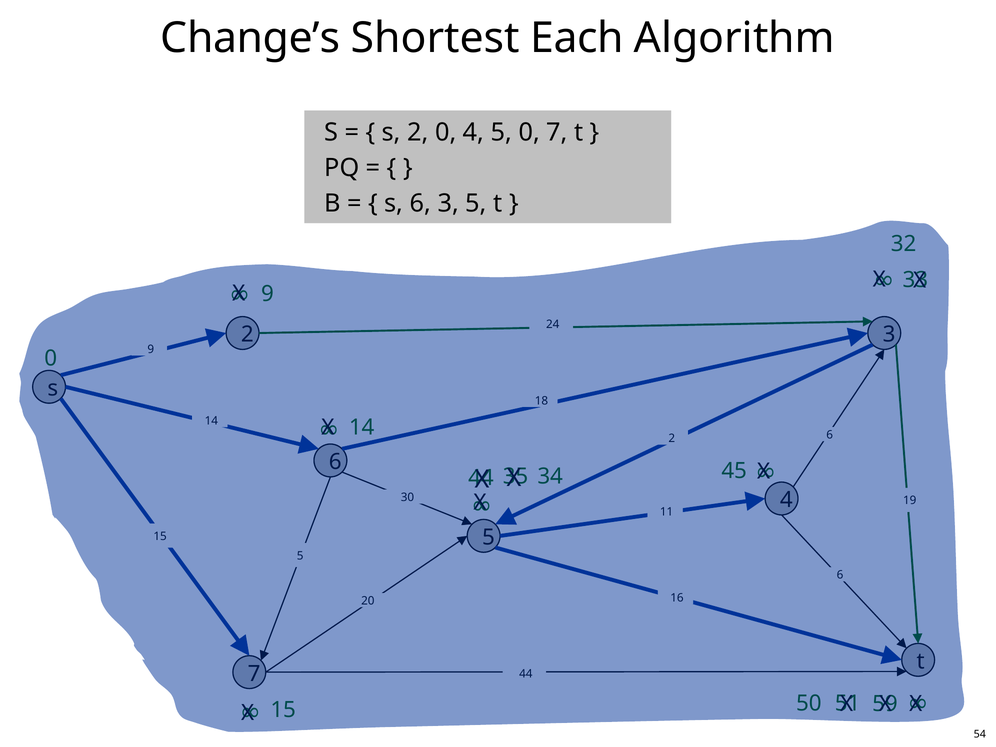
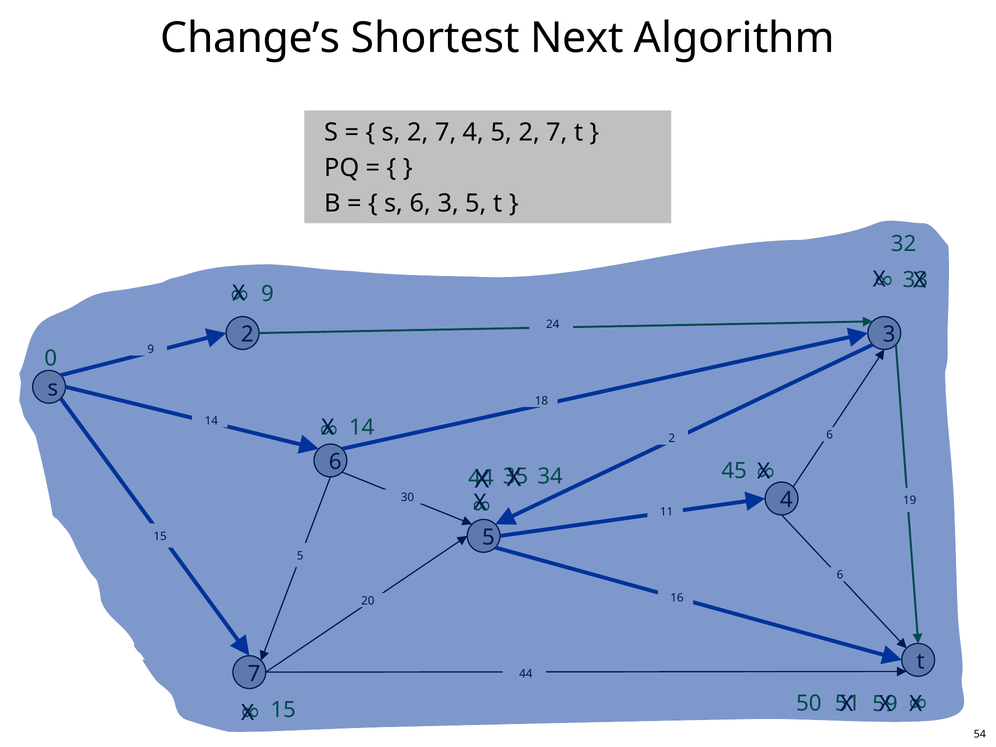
Each: Each -> Next
s 2 0: 0 -> 7
5 0: 0 -> 2
